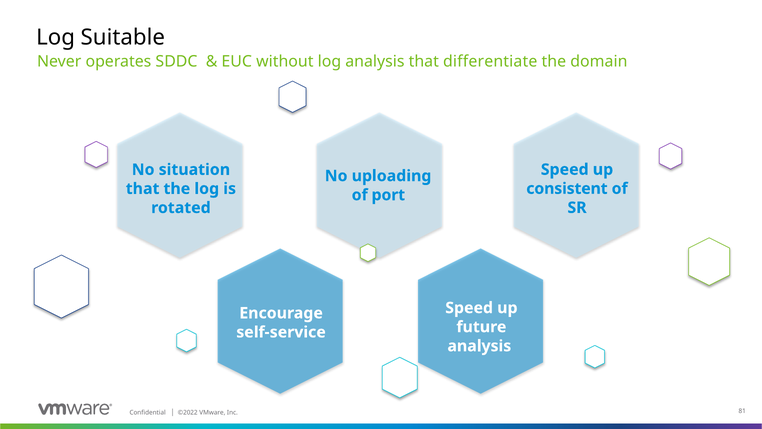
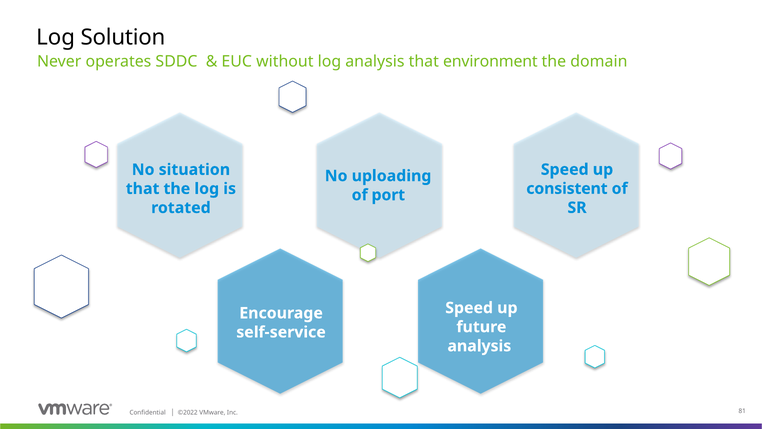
Suitable: Suitable -> Solution
differentiate: differentiate -> environment
